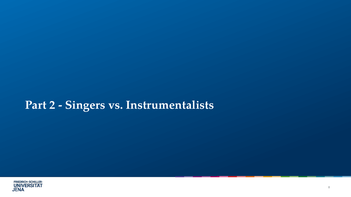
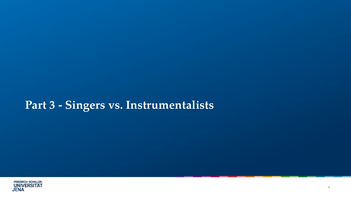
2: 2 -> 3
